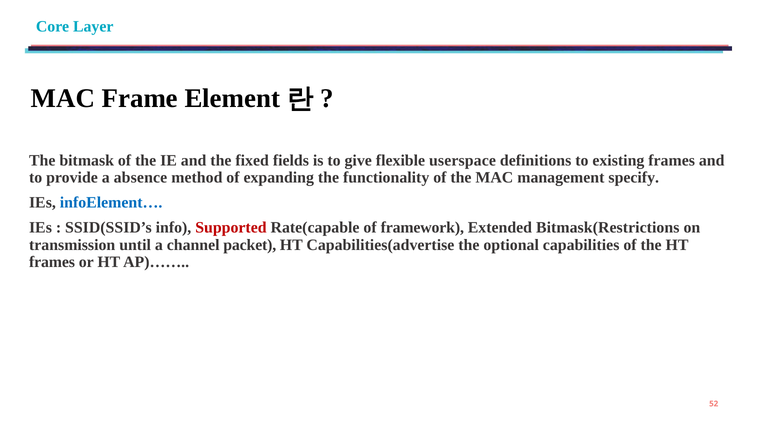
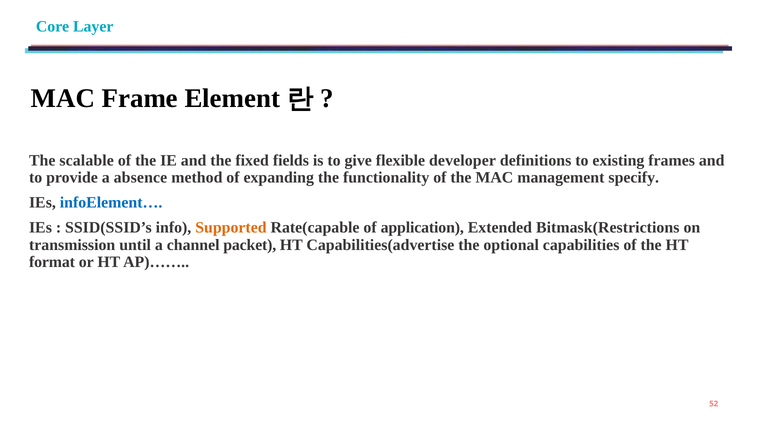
bitmask: bitmask -> scalable
userspace: userspace -> developer
Supported colour: red -> orange
framework: framework -> application
frames at (52, 262): frames -> format
